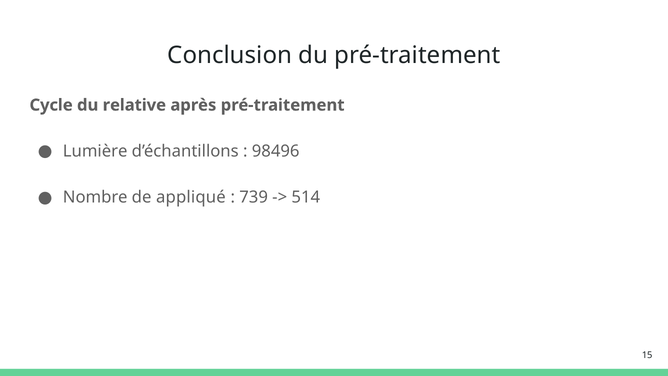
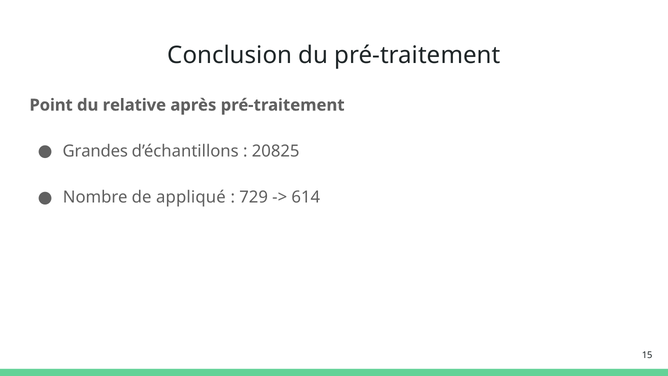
Cycle: Cycle -> Point
Lumière: Lumière -> Grandes
98496: 98496 -> 20825
739: 739 -> 729
514: 514 -> 614
